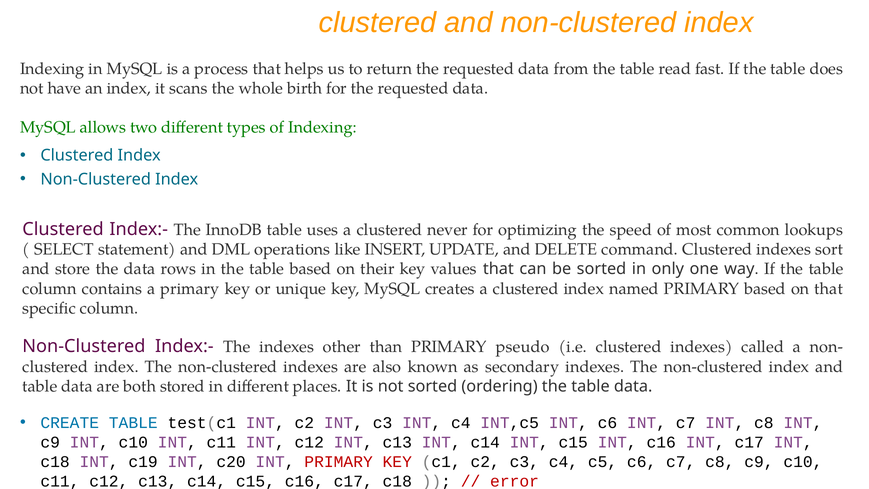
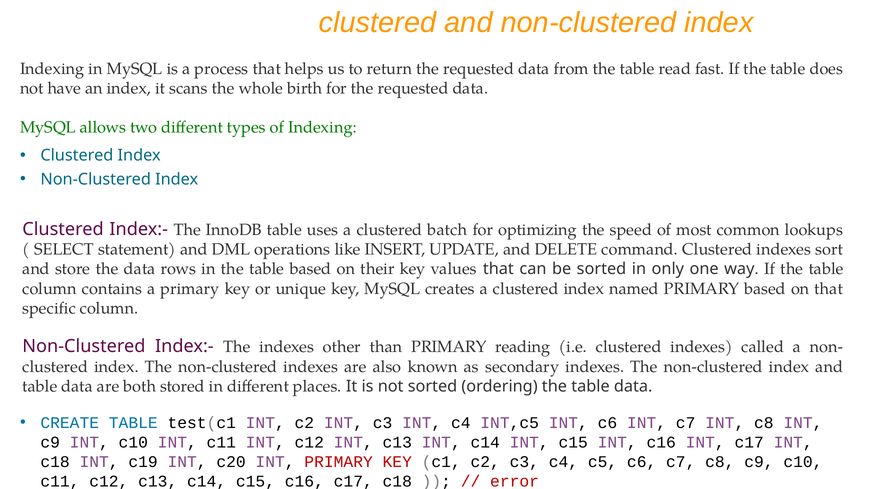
never: never -> batch
pseudo: pseudo -> reading
